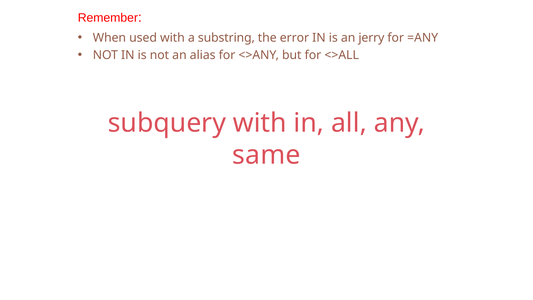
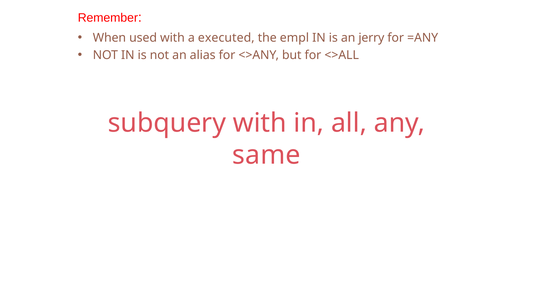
substring: substring -> executed
error: error -> empl
